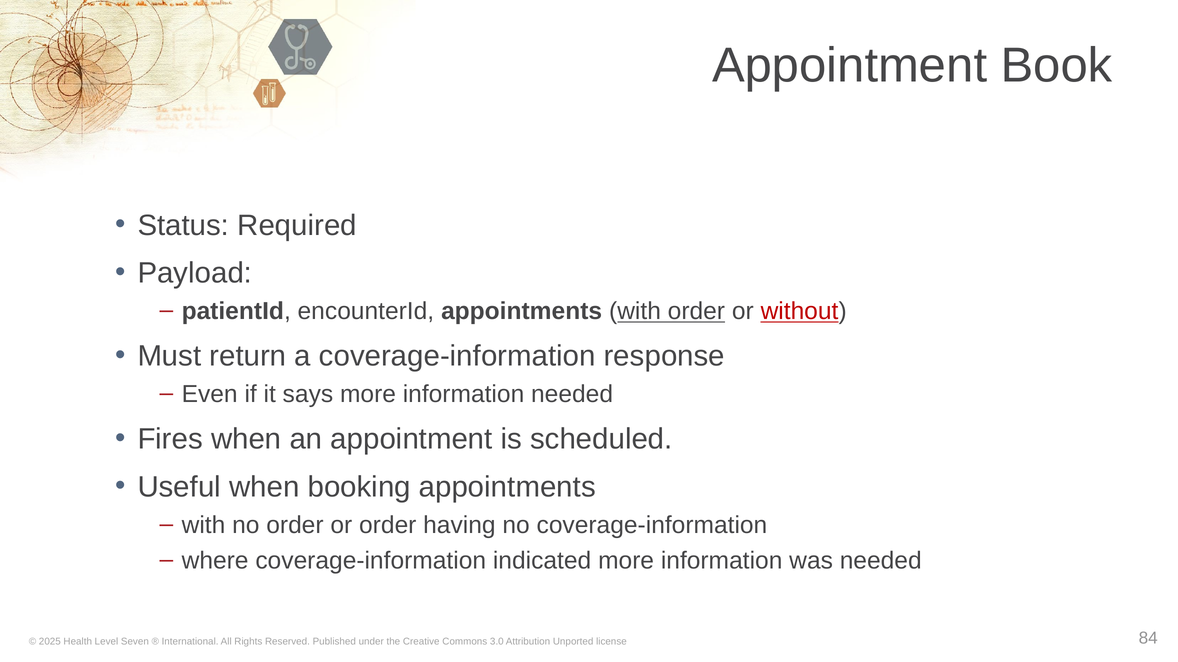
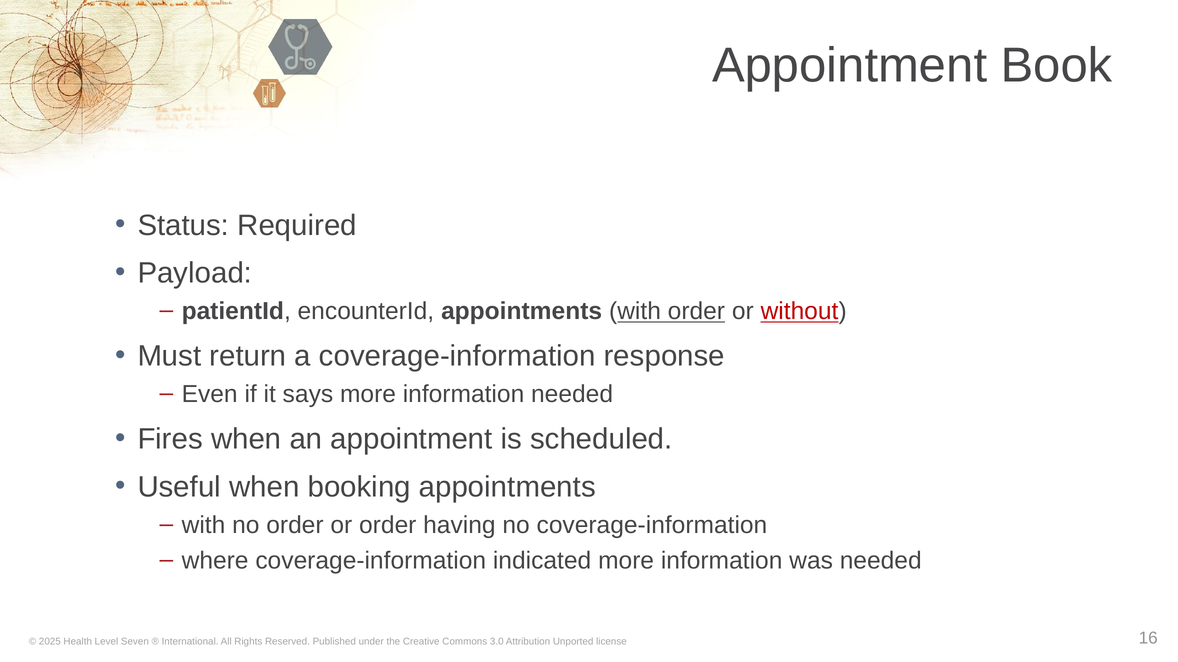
84: 84 -> 16
